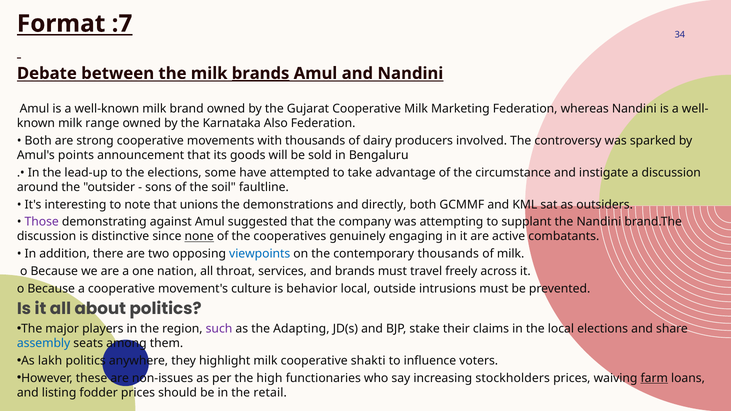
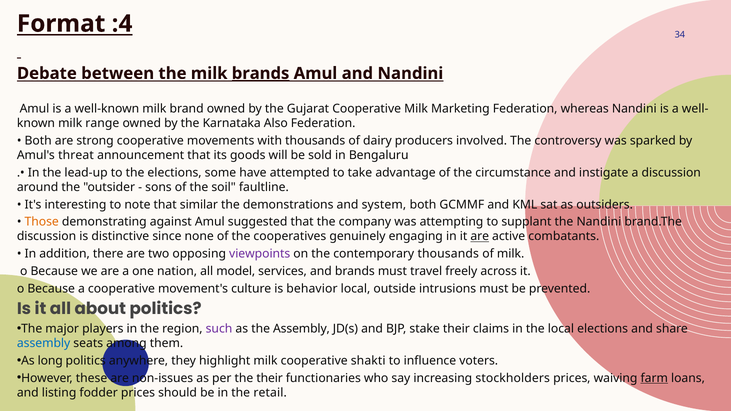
:7: :7 -> :4
points: points -> threat
unions: unions -> similar
directly: directly -> system
Those colour: purple -> orange
none underline: present -> none
are at (480, 237) underline: none -> present
viewpoints colour: blue -> purple
throat: throat -> model
the Adapting: Adapting -> Assembly
lakh: lakh -> long
the high: high -> their
